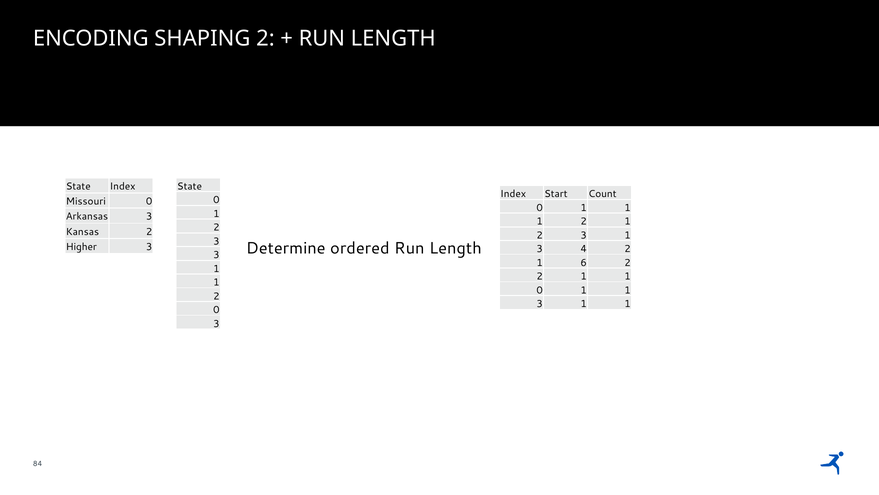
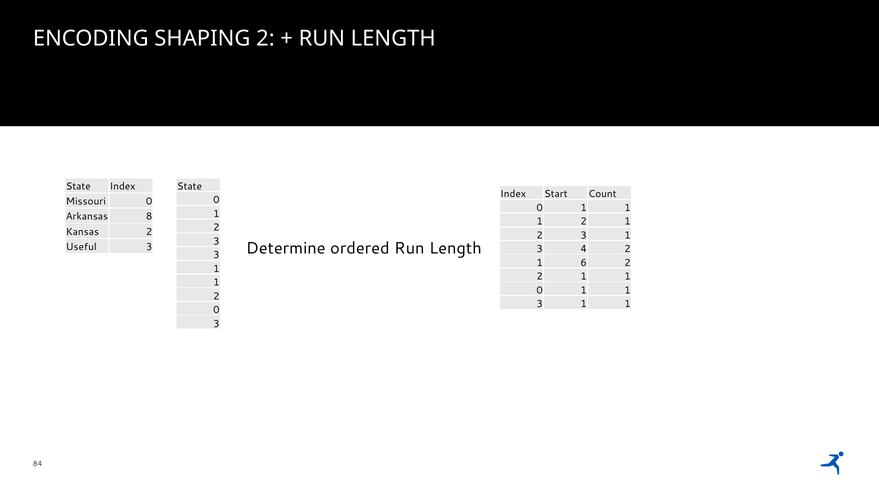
Arkansas 3: 3 -> 8
Higher: Higher -> Useful
